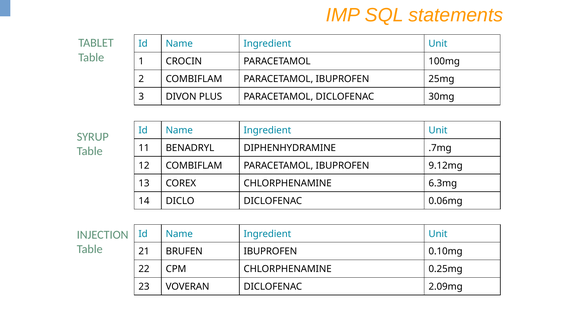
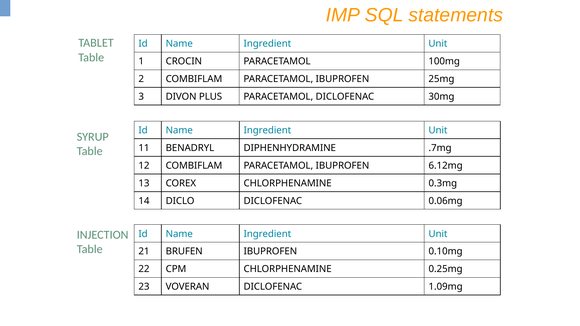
9.12mg: 9.12mg -> 6.12mg
6.3mg: 6.3mg -> 0.3mg
2.09mg: 2.09mg -> 1.09mg
